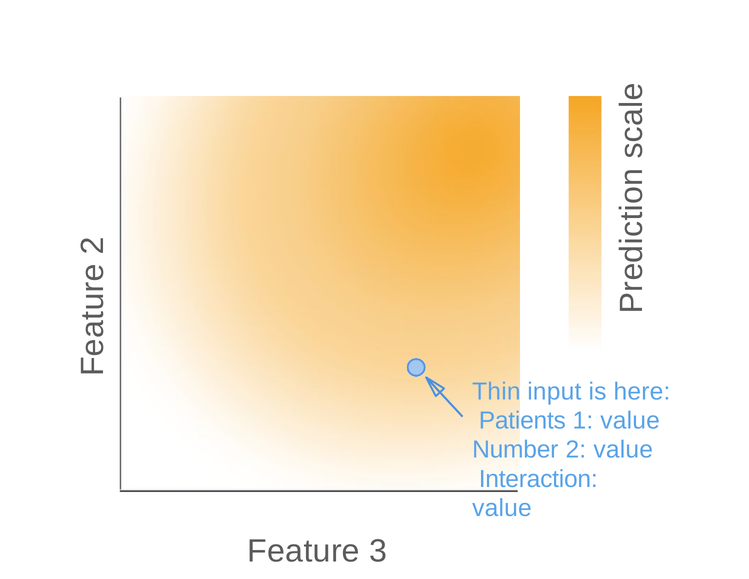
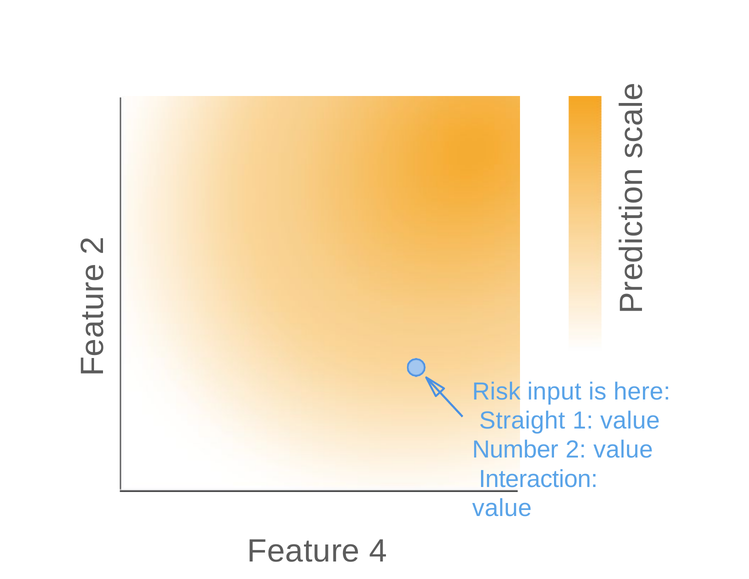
Thin: Thin -> Risk
Patients: Patients -> Straight
3: 3 -> 4
